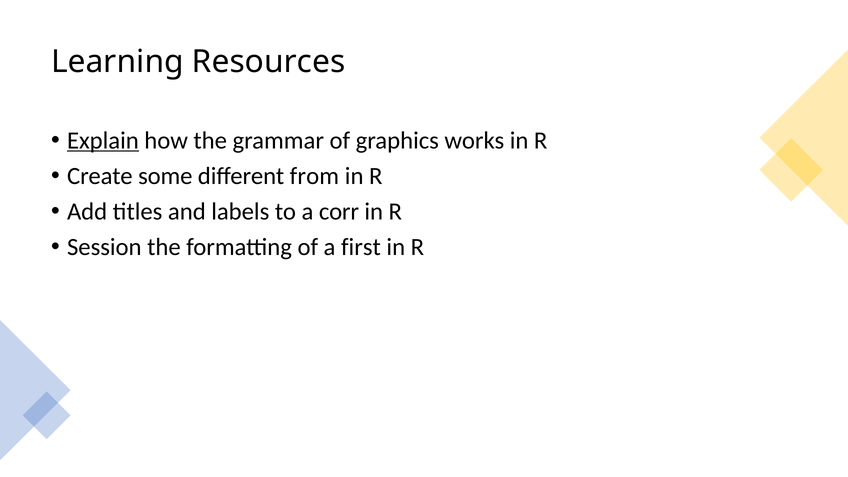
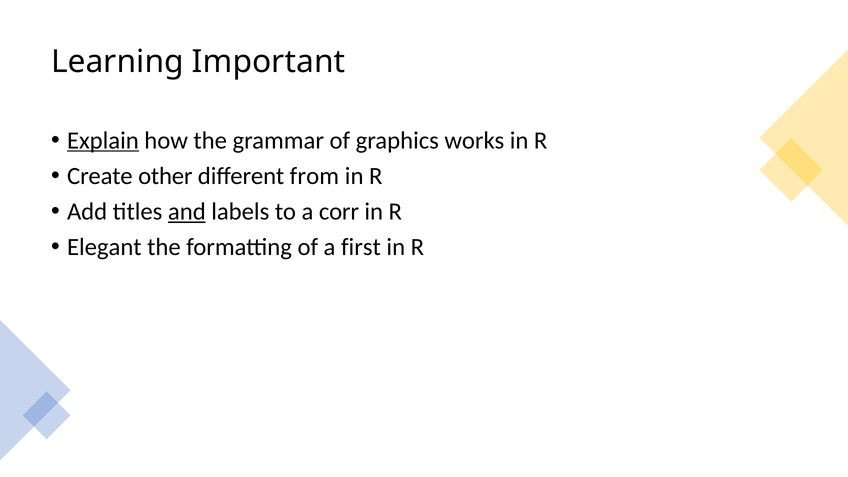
Resources: Resources -> Important
some: some -> other
and underline: none -> present
Session: Session -> Elegant
